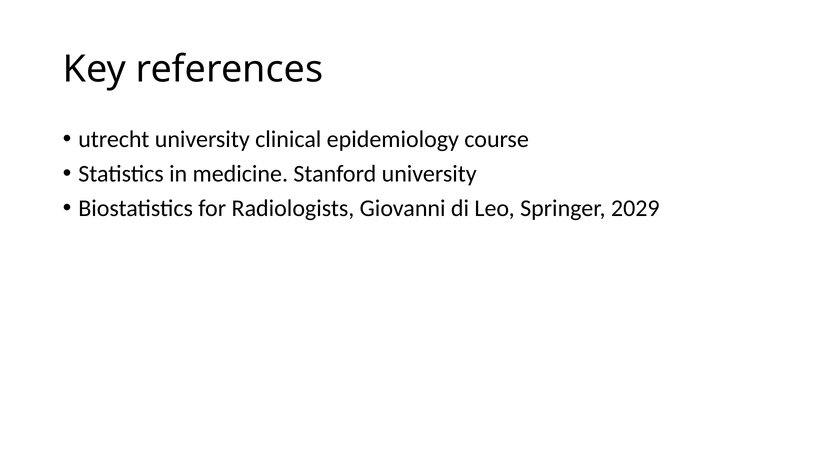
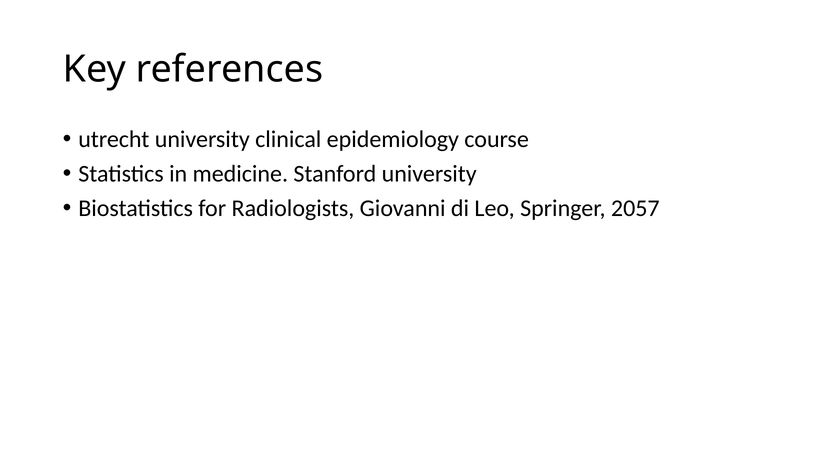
2029: 2029 -> 2057
